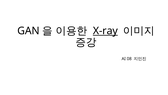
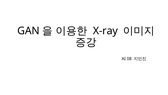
X-ray underline: present -> none
